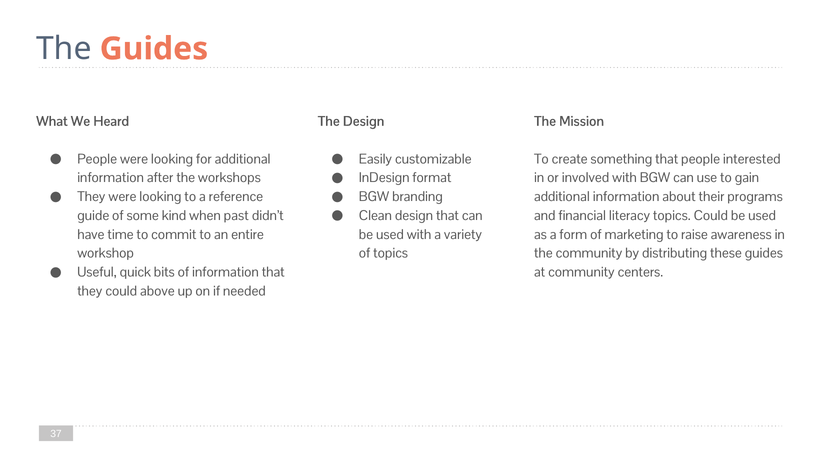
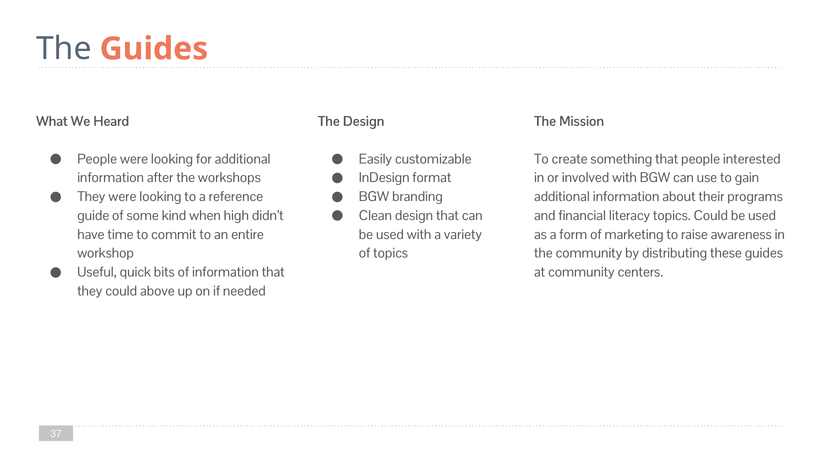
past: past -> high
